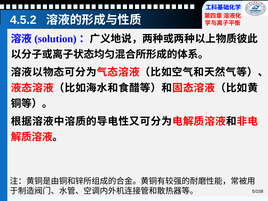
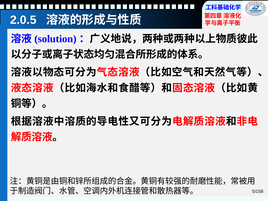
4.5.2: 4.5.2 -> 2.0.5
